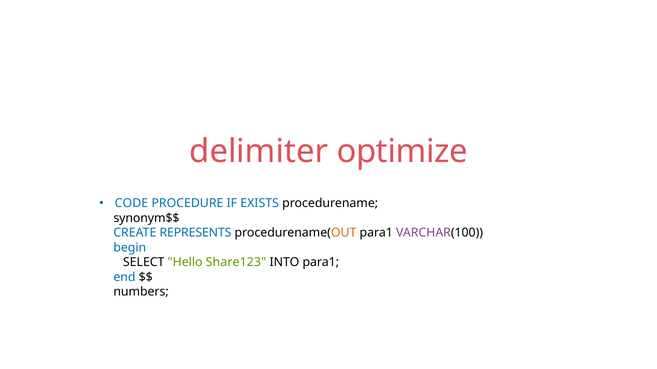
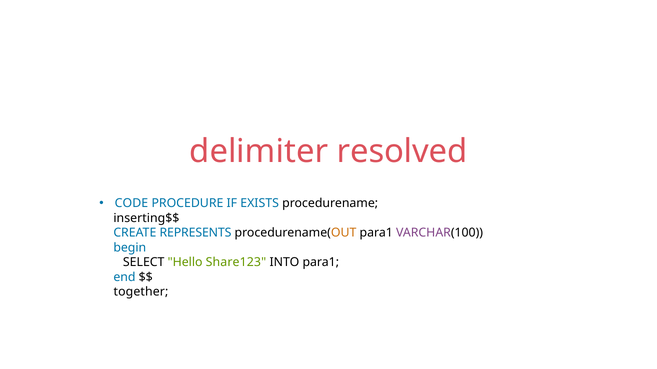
optimize: optimize -> resolved
synonym$$: synonym$$ -> inserting$$
numbers: numbers -> together
